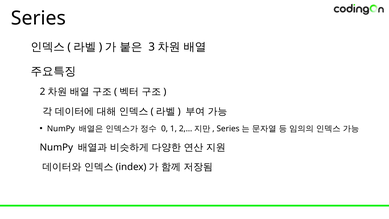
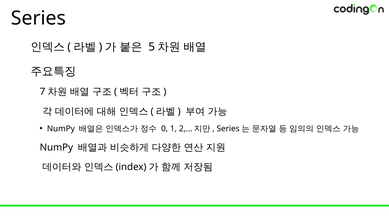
3: 3 -> 5
2: 2 -> 7
